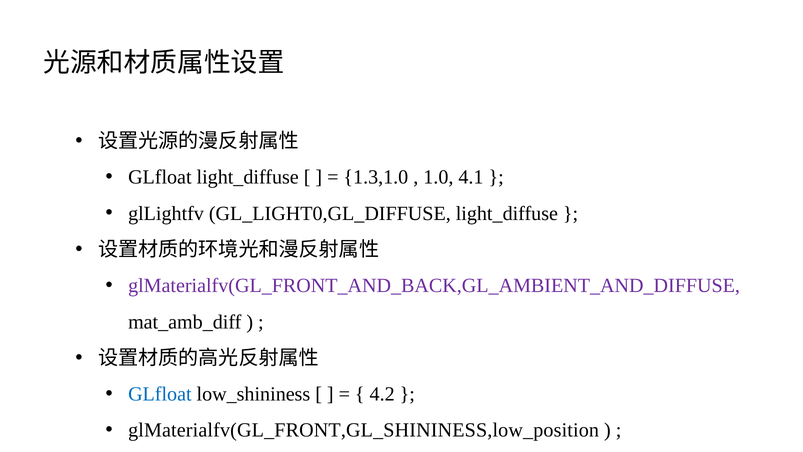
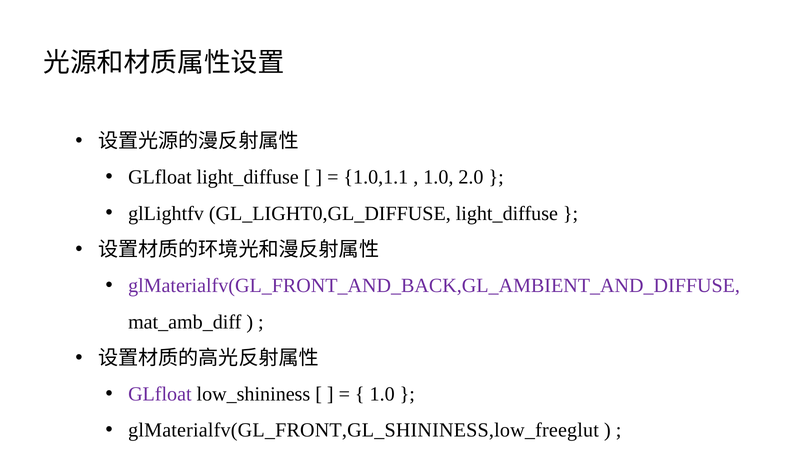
1.3,1.0: 1.3,1.0 -> 1.0,1.1
4.1: 4.1 -> 2.0
GLfloat at (160, 394) colour: blue -> purple
4.2 at (382, 394): 4.2 -> 1.0
glMaterialfv(GL_FRONT,GL_SHININESS,low_position: glMaterialfv(GL_FRONT,GL_SHININESS,low_position -> glMaterialfv(GL_FRONT,GL_SHININESS,low_freeglut
